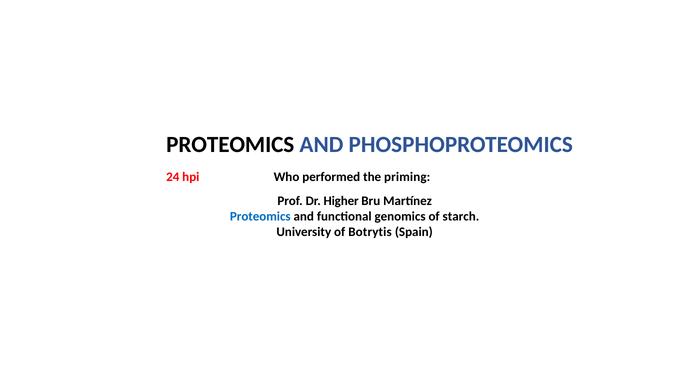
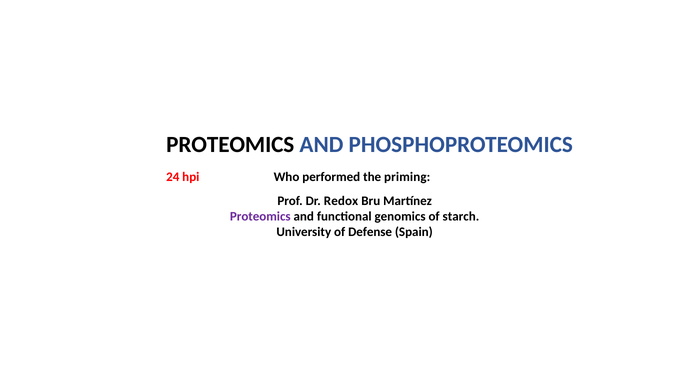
Higher: Higher -> Redox
Proteomics at (260, 216) colour: blue -> purple
Botrytis: Botrytis -> Defense
